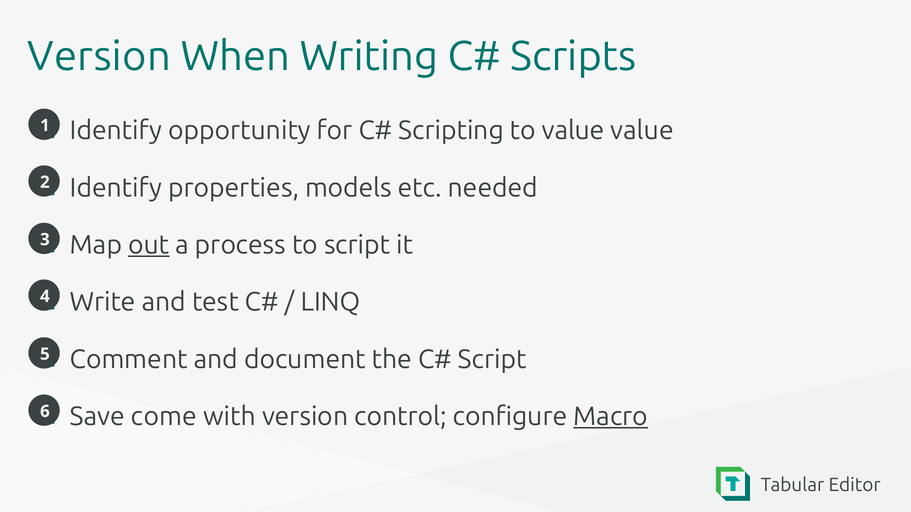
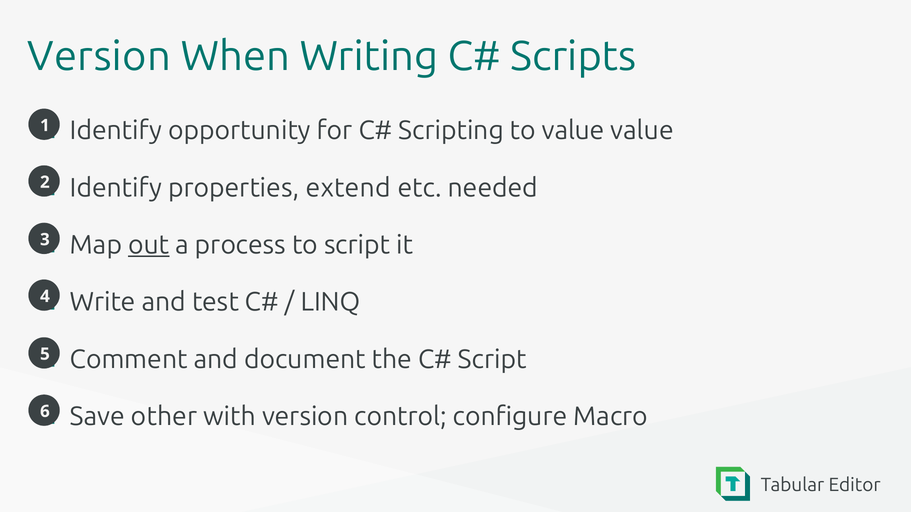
models: models -> extend
come: come -> other
Macro underline: present -> none
